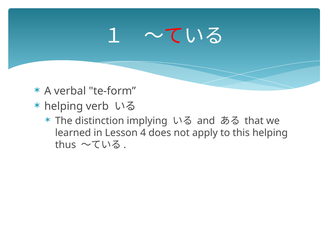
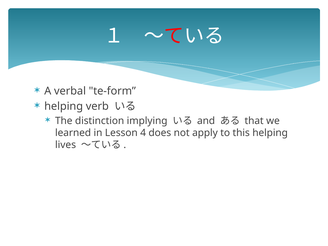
thus: thus -> lives
